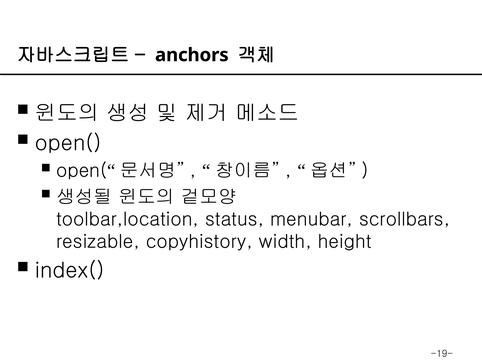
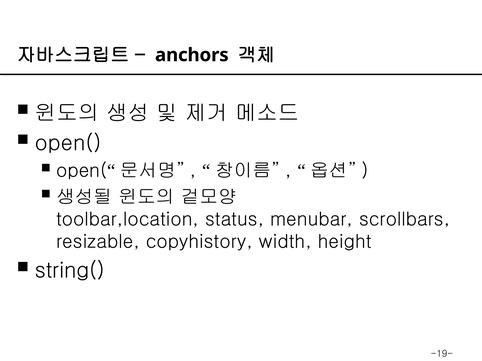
index(: index( -> string(
